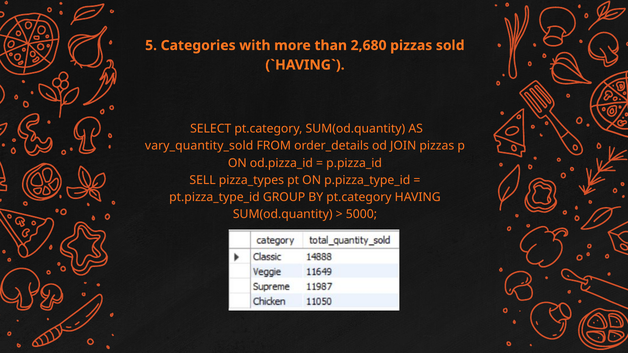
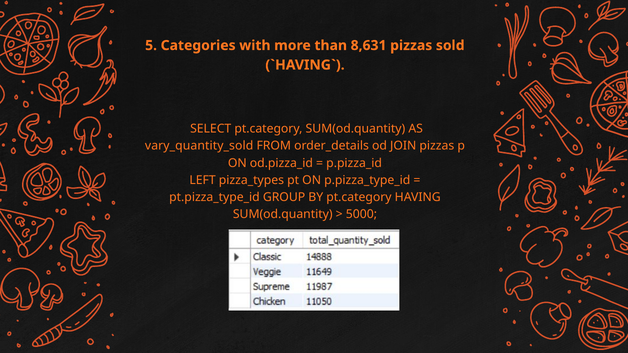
2,680: 2,680 -> 8,631
SELL: SELL -> LEFT
